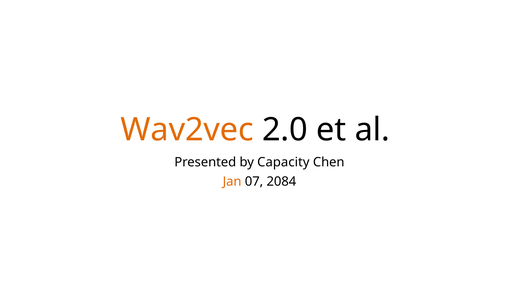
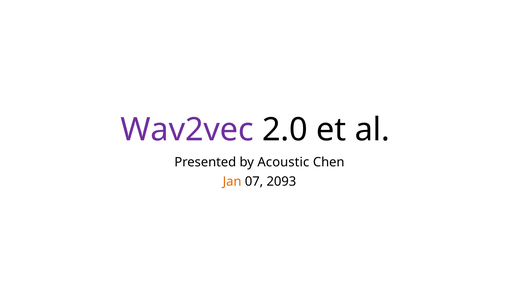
Wav2vec colour: orange -> purple
Capacity: Capacity -> Acoustic
2084: 2084 -> 2093
